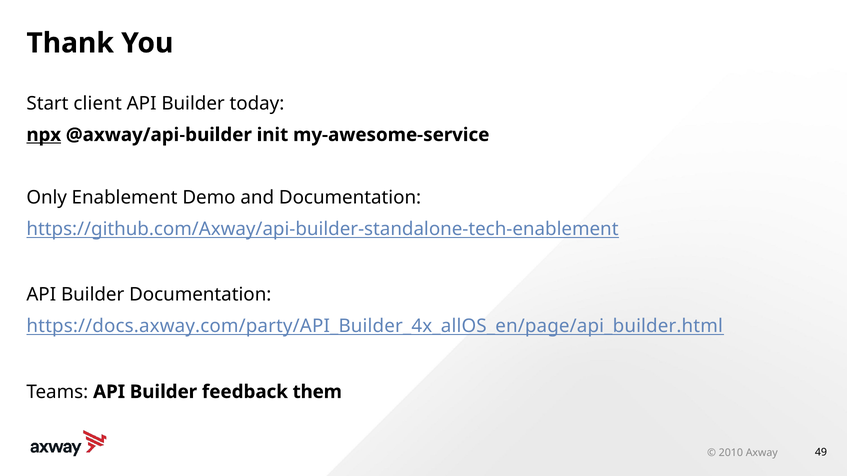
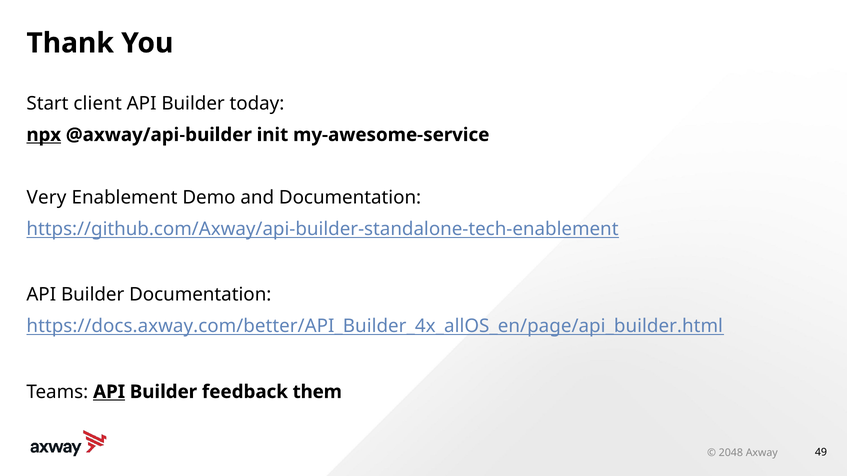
Only: Only -> Very
https://docs.axway.com/party/API_Builder_4x_allOS_en/page/api_builder.html: https://docs.axway.com/party/API_Builder_4x_allOS_en/page/api_builder.html -> https://docs.axway.com/better/API_Builder_4x_allOS_en/page/api_builder.html
API at (109, 392) underline: none -> present
2010: 2010 -> 2048
